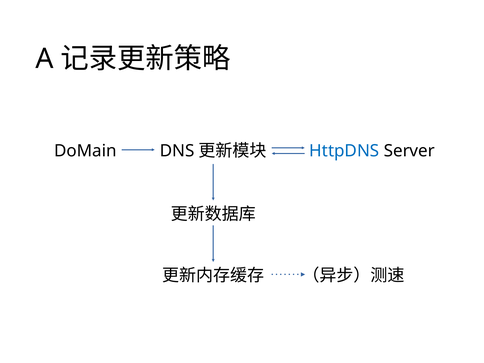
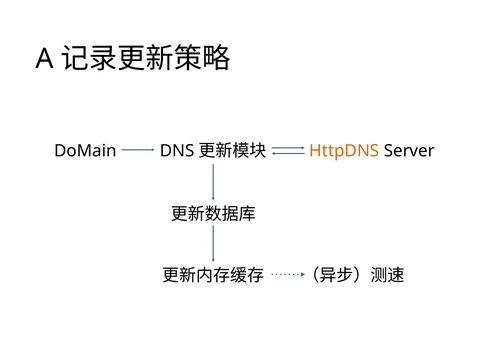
HttpDNS colour: blue -> orange
